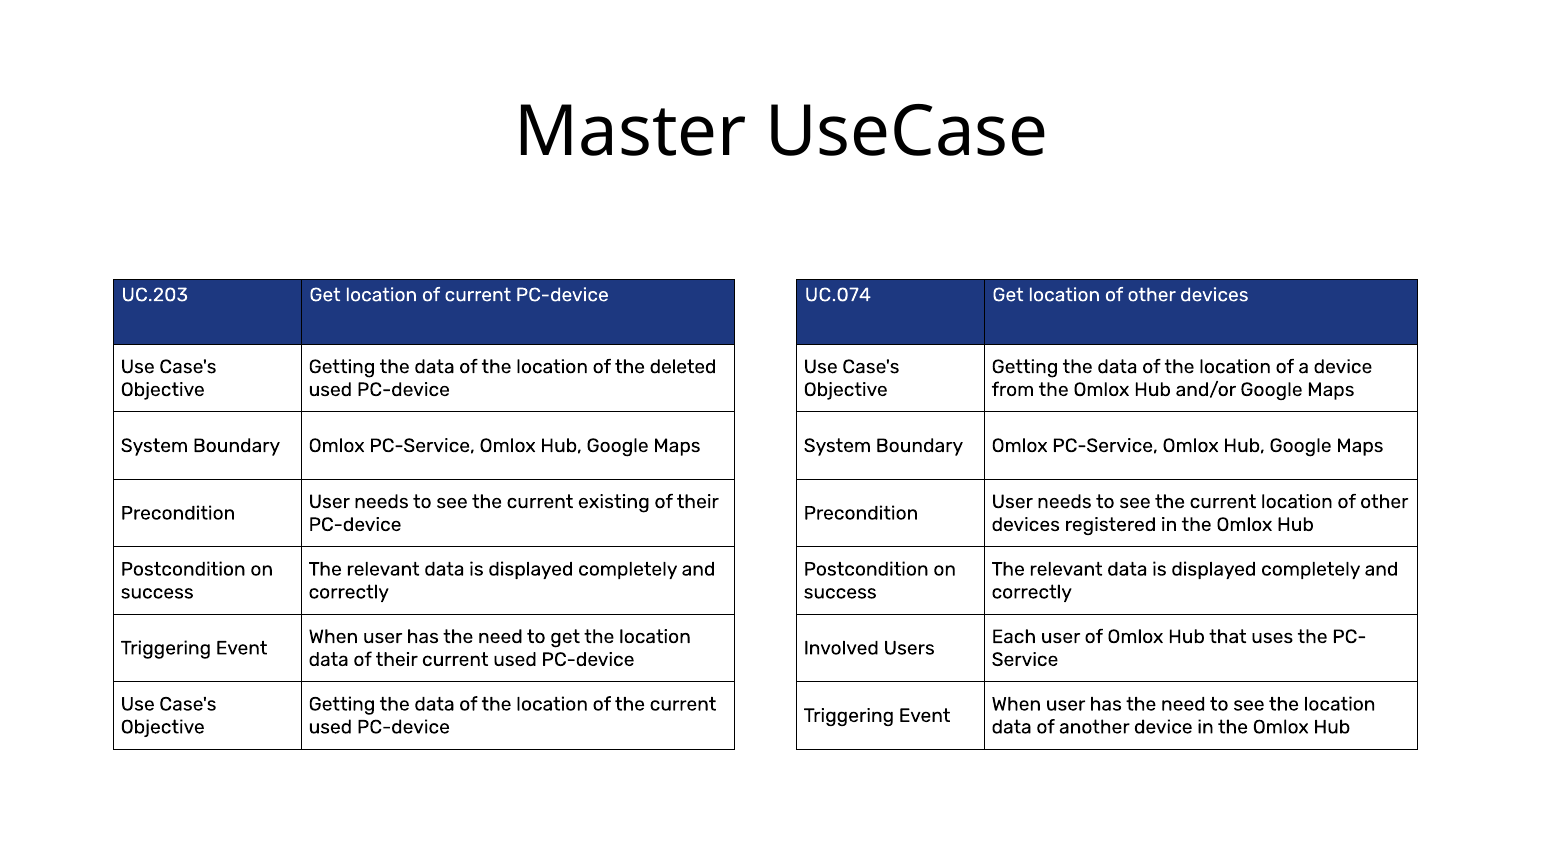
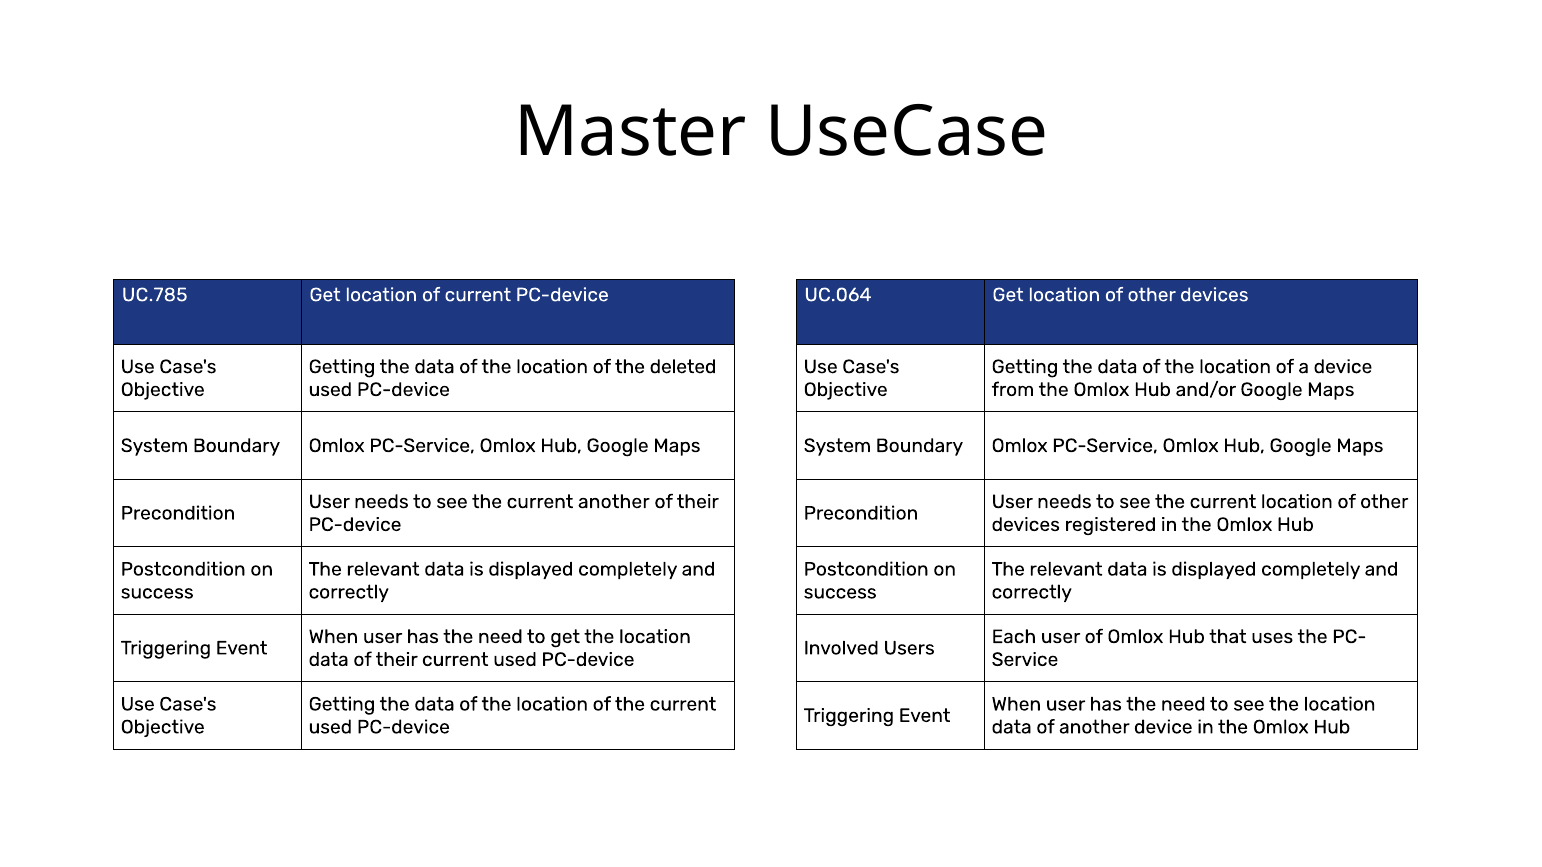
UC.203: UC.203 -> UC.785
UC.074: UC.074 -> UC.064
current existing: existing -> another
